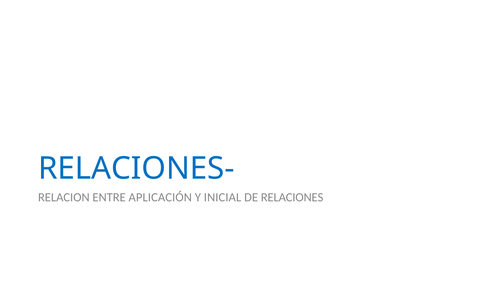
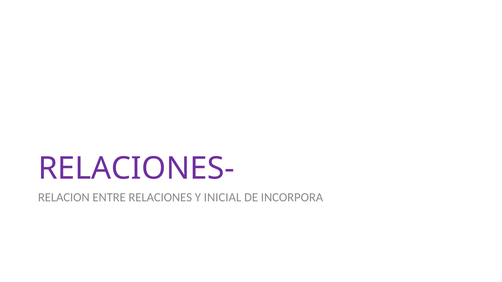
RELACIONES- colour: blue -> purple
APLICACIÓN: APLICACIÓN -> RELACIONES
RELACIONES: RELACIONES -> INCORPORA
